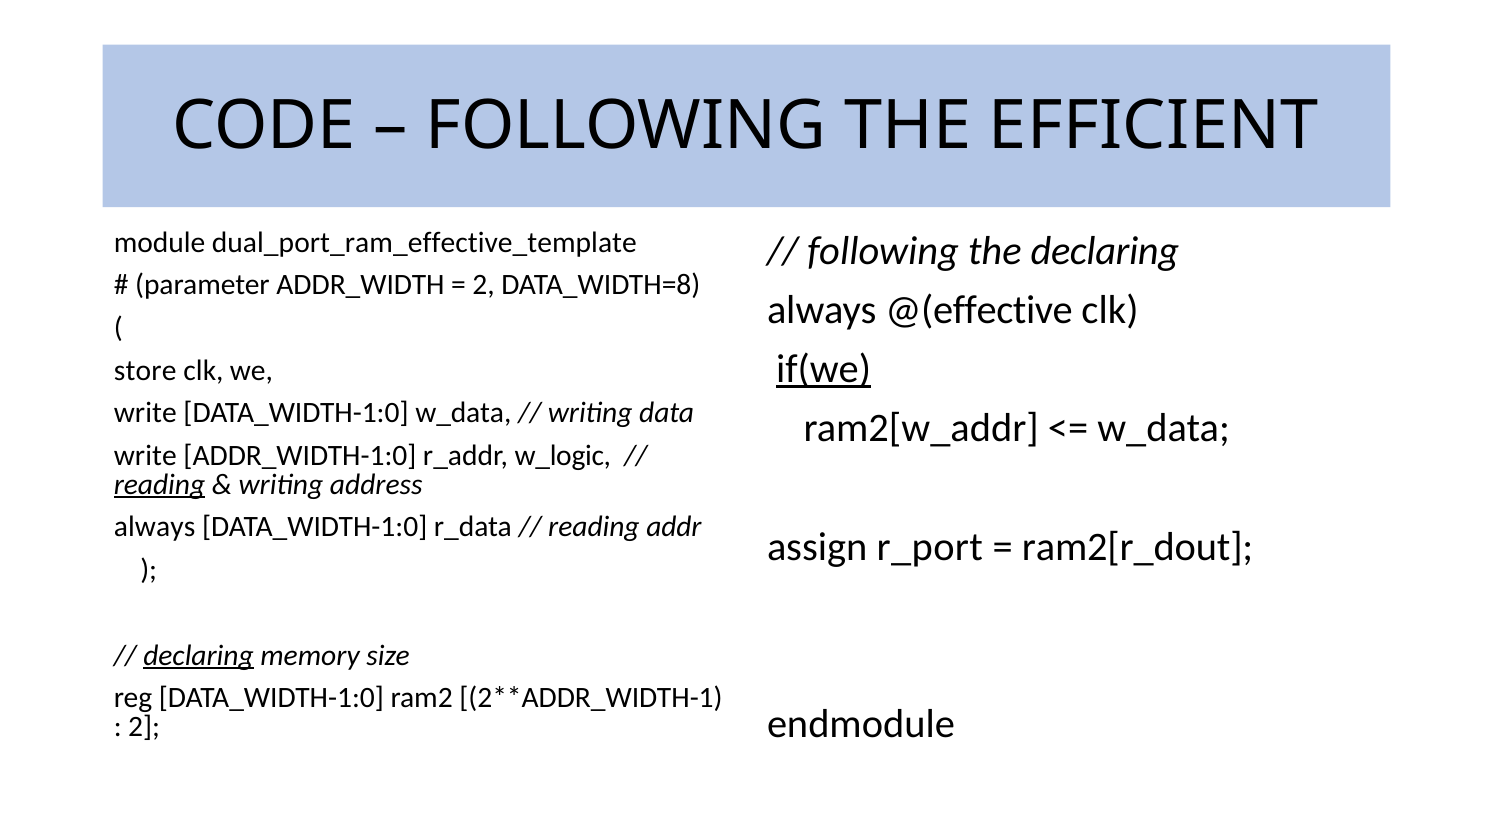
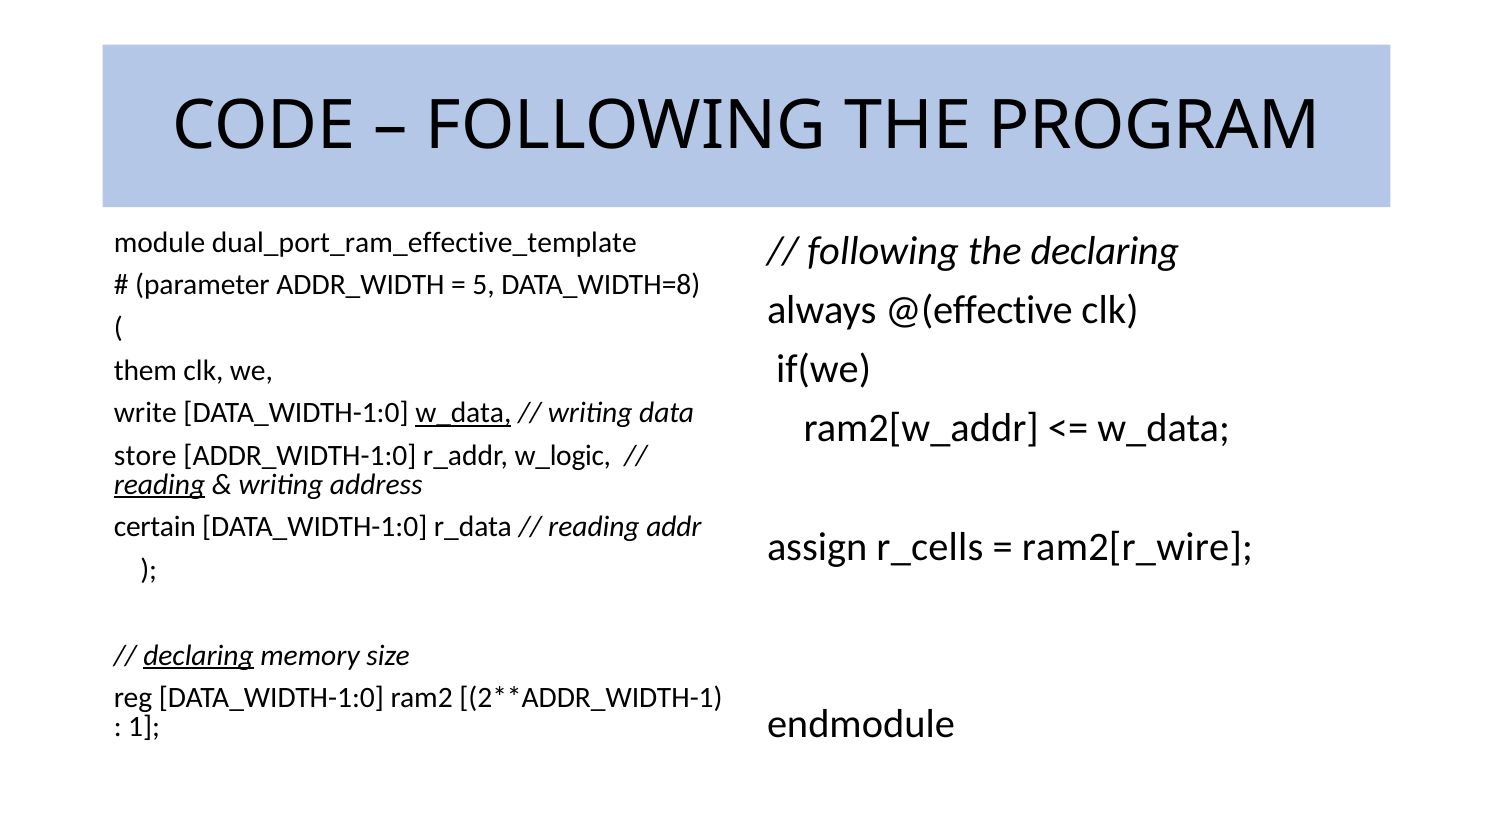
EFFICIENT: EFFICIENT -> PROGRAM
2 at (484, 285): 2 -> 5
if(we underline: present -> none
store: store -> them
w_data at (463, 413) underline: none -> present
write at (145, 456): write -> store
always at (155, 527): always -> certain
r_port: r_port -> r_cells
ram2[r_dout: ram2[r_dout -> ram2[r_wire
2 at (144, 727): 2 -> 1
